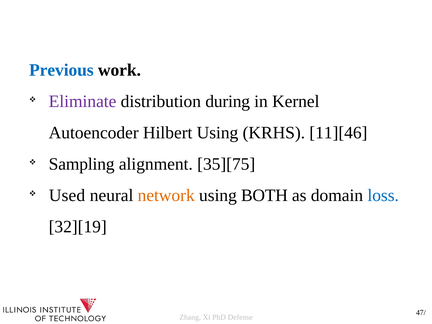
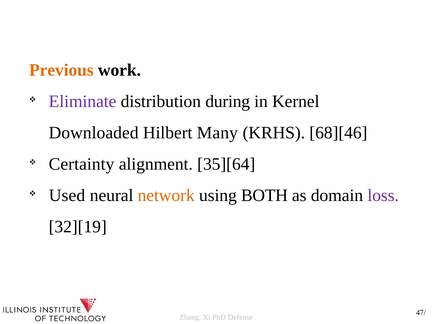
Previous colour: blue -> orange
Autoencoder: Autoencoder -> Downloaded
Hilbert Using: Using -> Many
11][46: 11][46 -> 68][46
Sampling: Sampling -> Certainty
35][75: 35][75 -> 35][64
loss colour: blue -> purple
